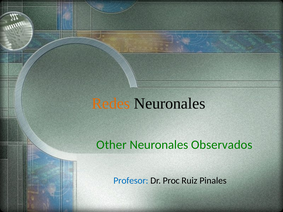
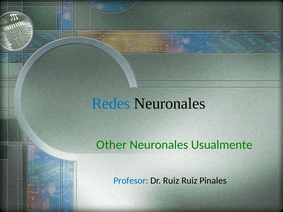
Redes colour: orange -> blue
Observados: Observados -> Usualmente
Dr Proc: Proc -> Ruiz
